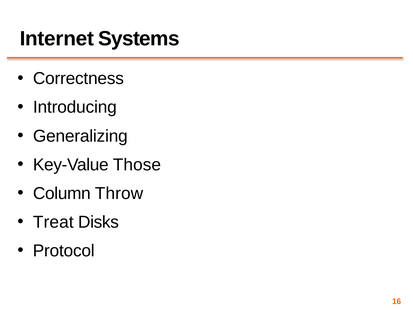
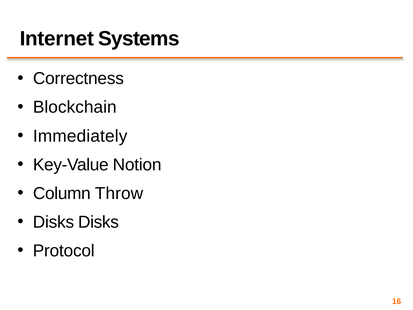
Introducing: Introducing -> Blockchain
Generalizing: Generalizing -> Immediately
Those: Those -> Notion
Treat at (53, 222): Treat -> Disks
